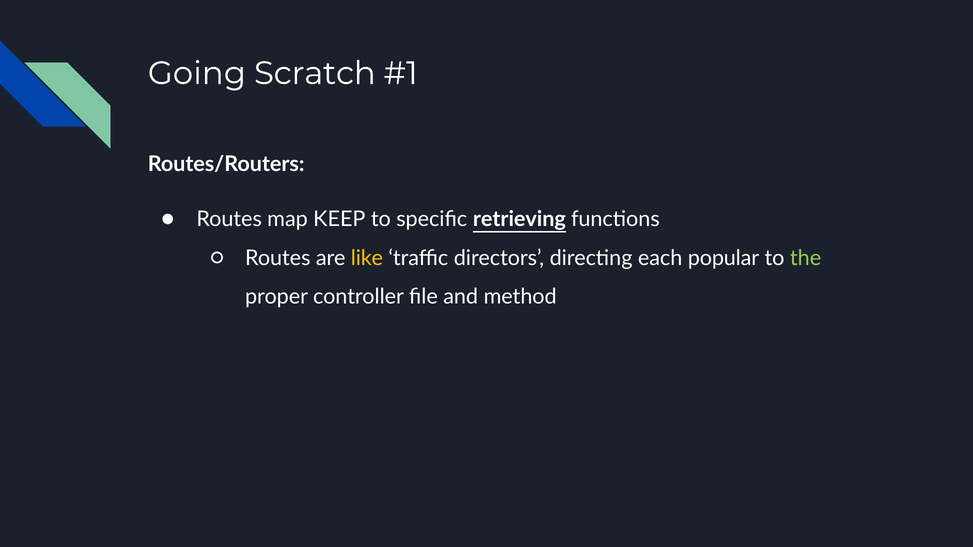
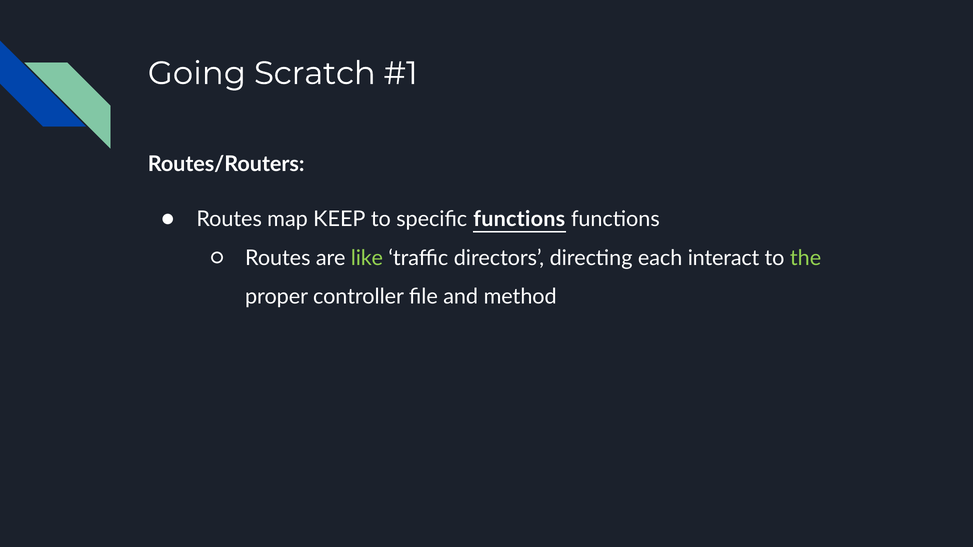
specific retrieving: retrieving -> functions
like colour: yellow -> light green
popular: popular -> interact
